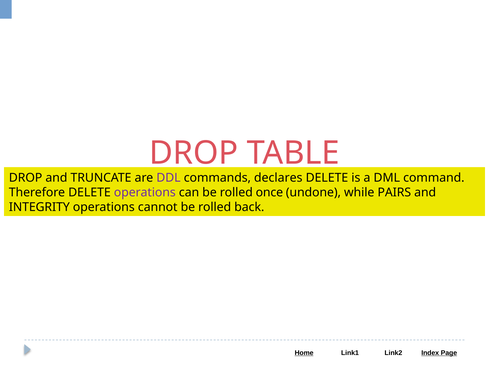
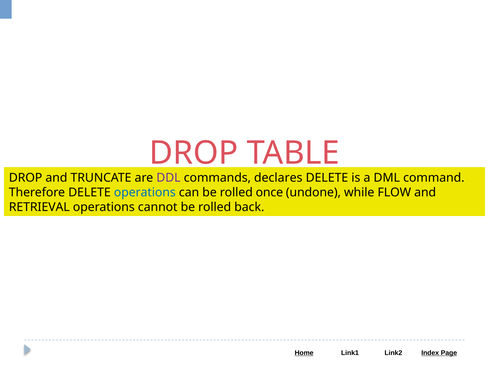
operations at (145, 192) colour: purple -> blue
PAIRS: PAIRS -> FLOW
INTEGRITY: INTEGRITY -> RETRIEVAL
